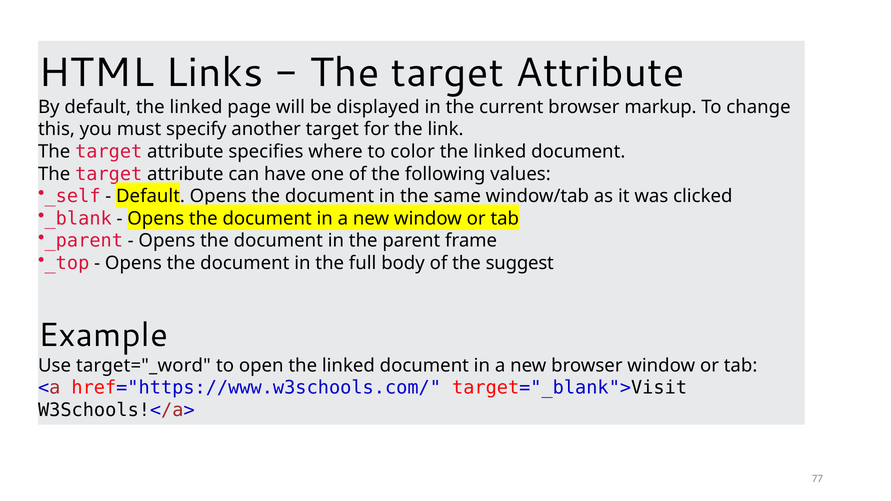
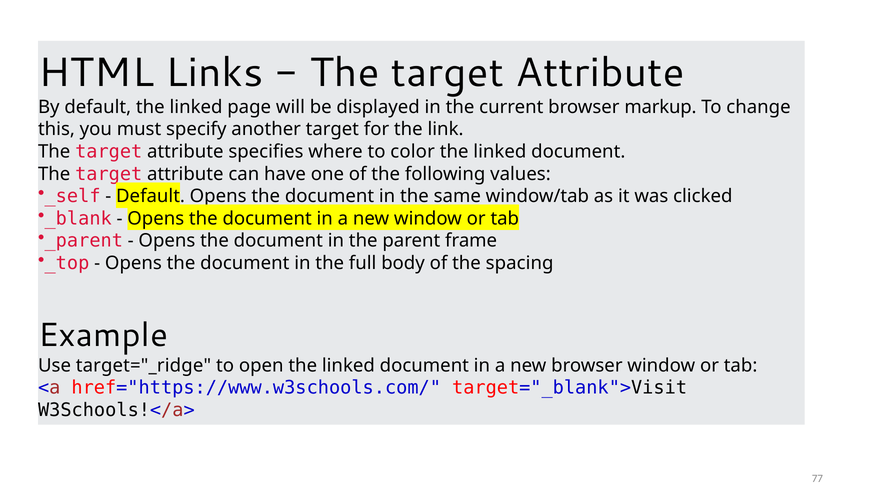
suggest: suggest -> spacing
target="_word: target="_word -> target="_ridge
